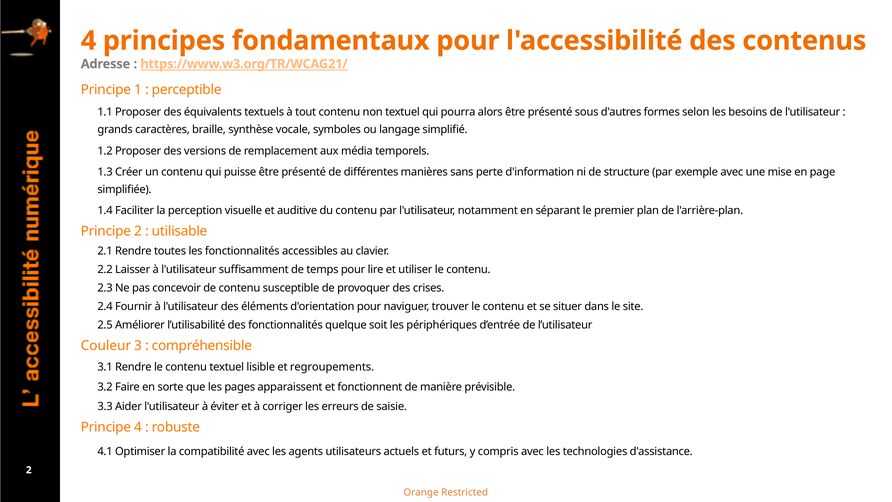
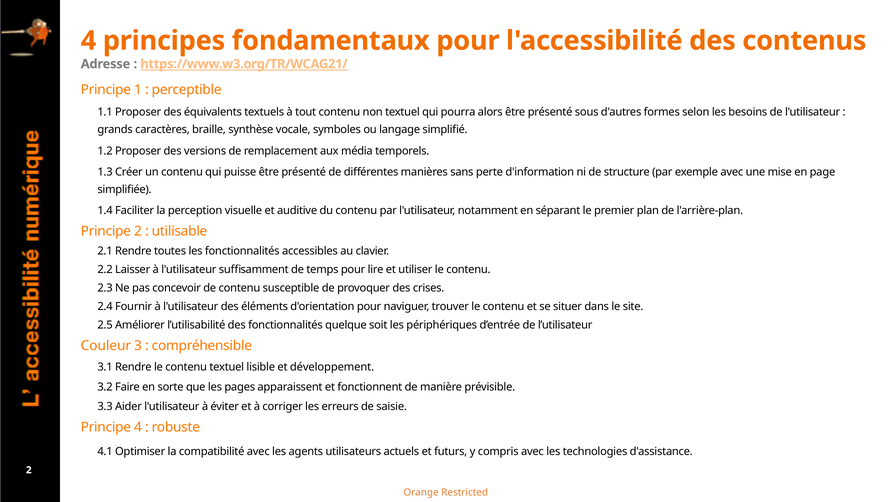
regroupements: regroupements -> développement
